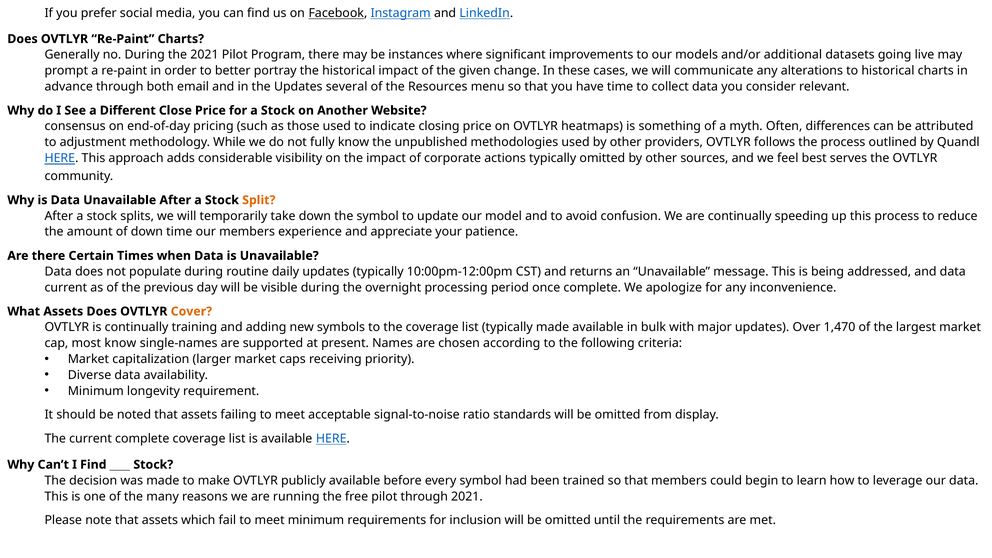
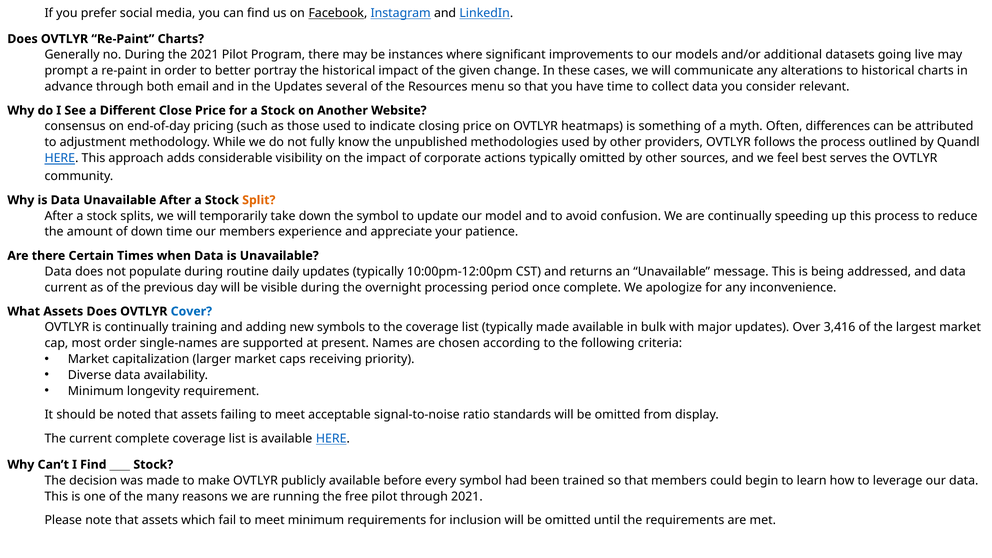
Cover colour: orange -> blue
1,470: 1,470 -> 3,416
most know: know -> order
